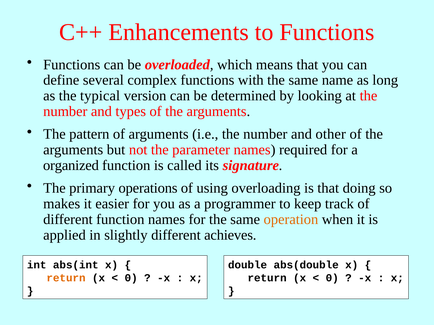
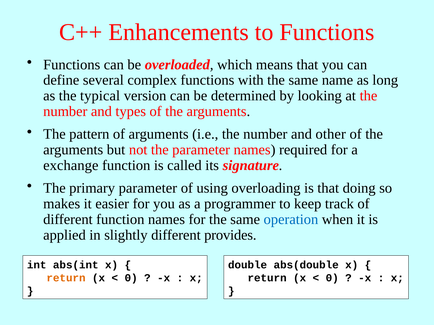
organized: organized -> exchange
primary operations: operations -> parameter
operation colour: orange -> blue
achieves: achieves -> provides
